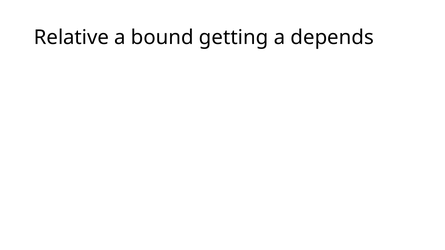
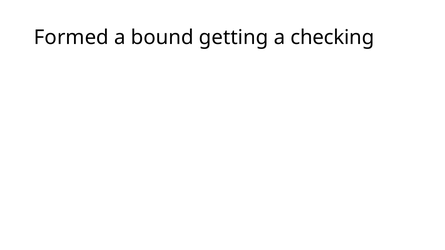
Relative: Relative -> Formed
depends: depends -> checking
